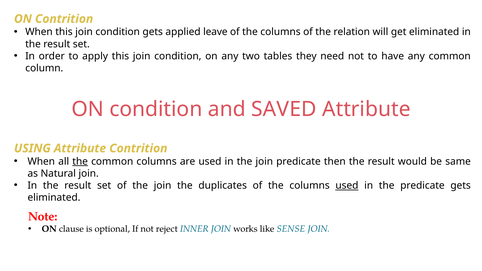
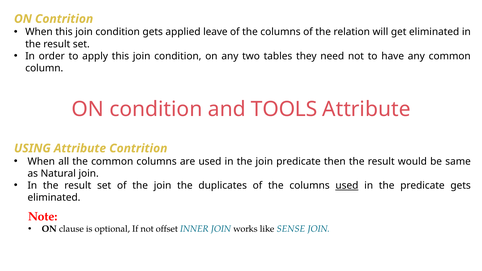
SAVED: SAVED -> TOOLS
the at (80, 162) underline: present -> none
reject: reject -> offset
